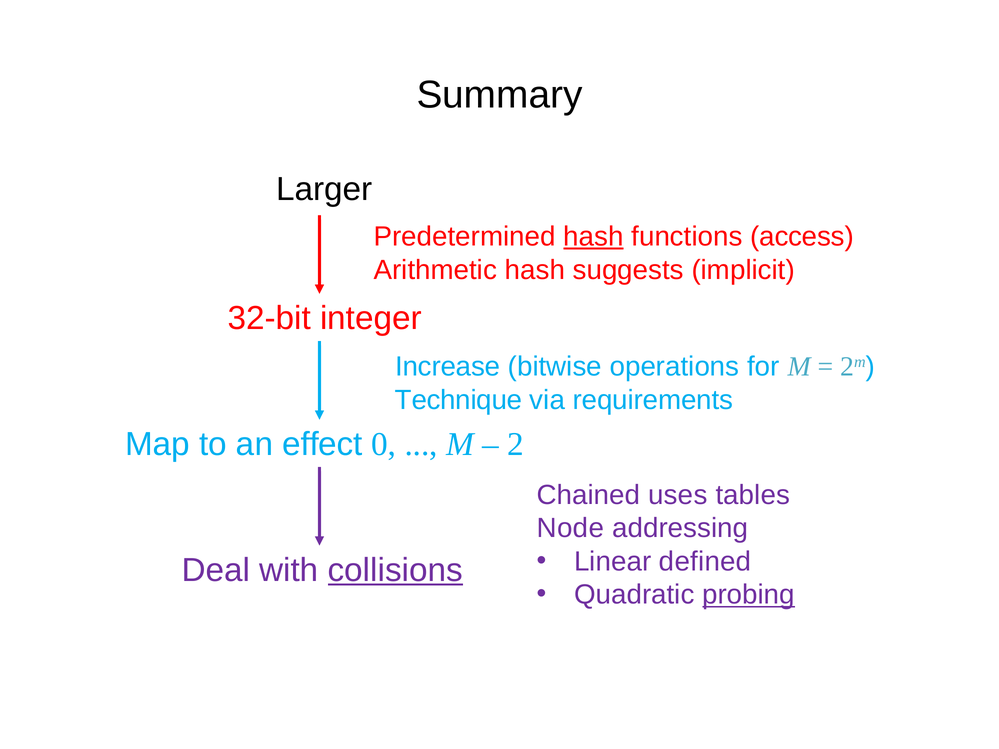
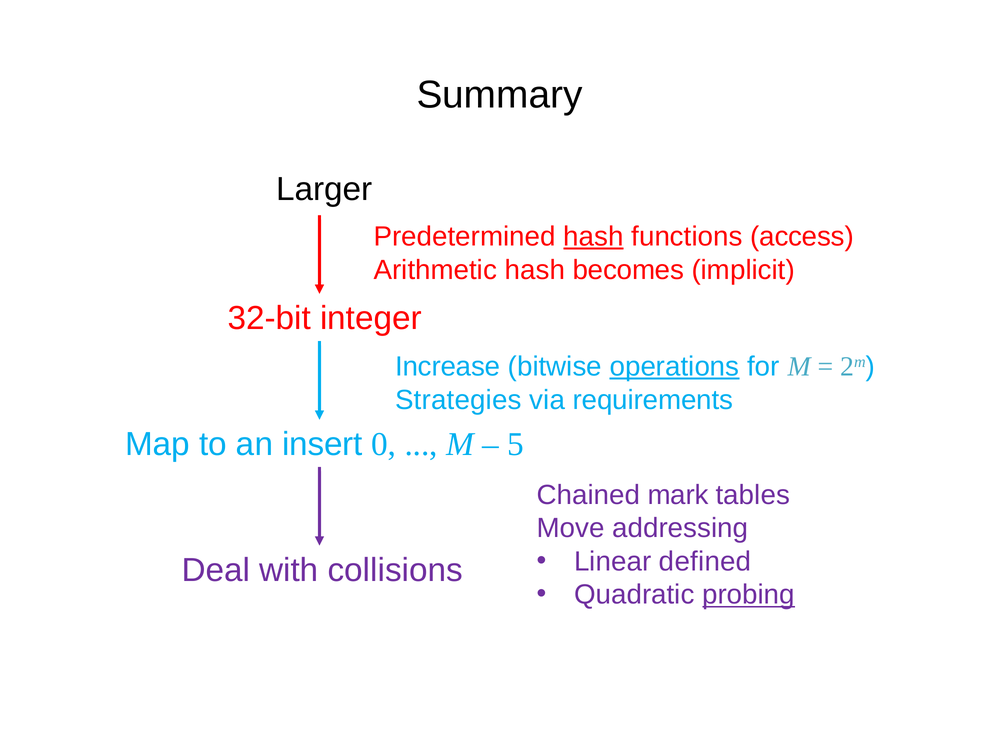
suggests: suggests -> becomes
operations underline: none -> present
Technique: Technique -> Strategies
effect: effect -> insert
2: 2 -> 5
uses: uses -> mark
Node: Node -> Move
collisions underline: present -> none
